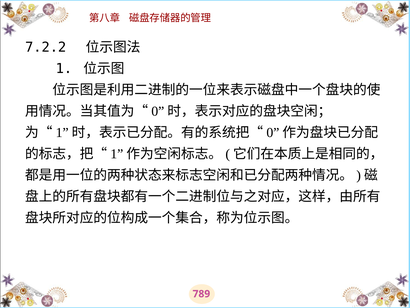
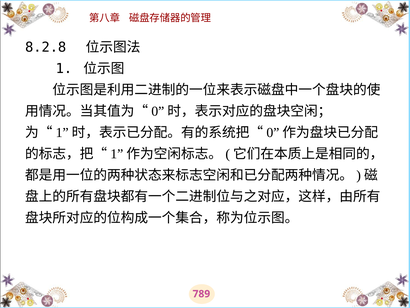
7.2.2: 7.2.2 -> 8.2.8
